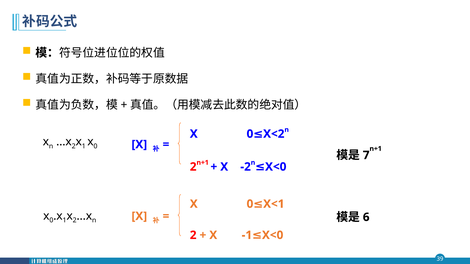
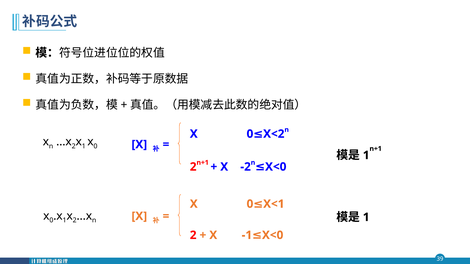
7 at (366, 155): 7 -> 1
6 at (366, 217): 6 -> 1
